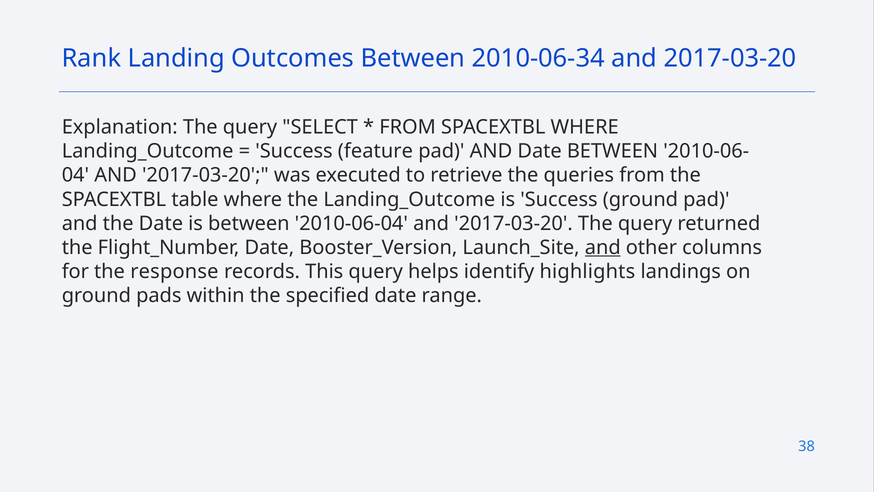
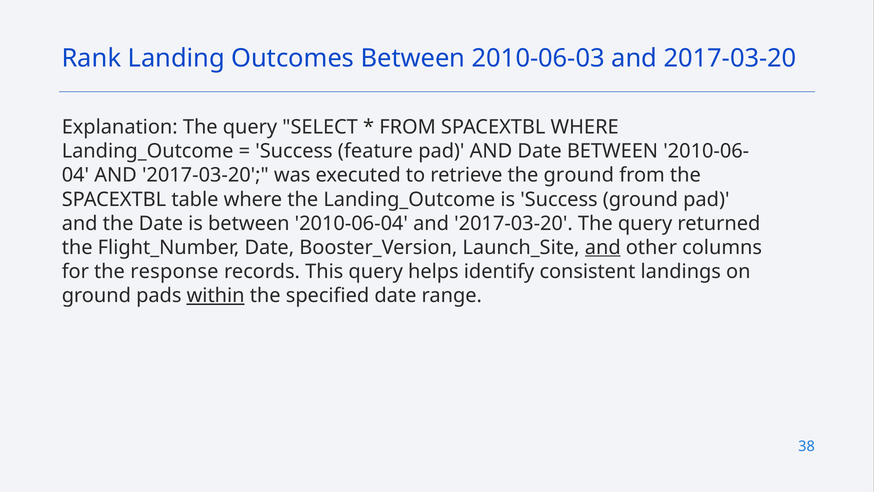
2010-06-34: 2010-06-34 -> 2010-06-03
the queries: queries -> ground
highlights: highlights -> consistent
within underline: none -> present
